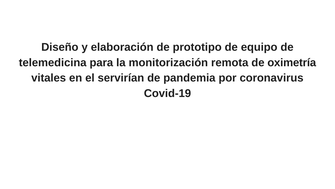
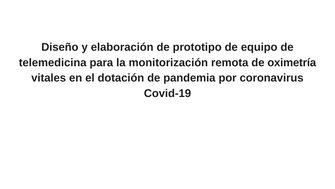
servirían: servirían -> dotación
